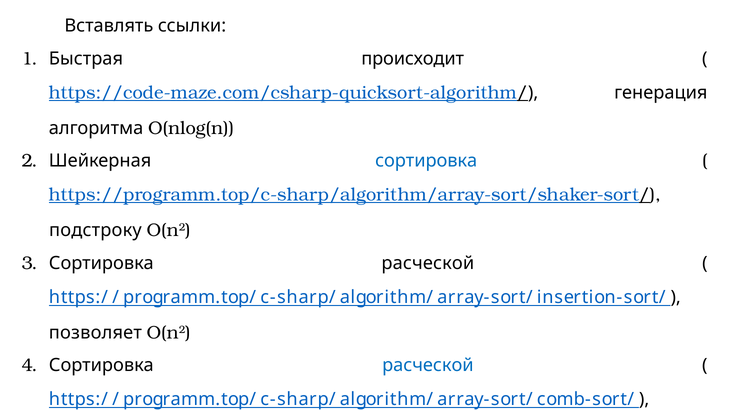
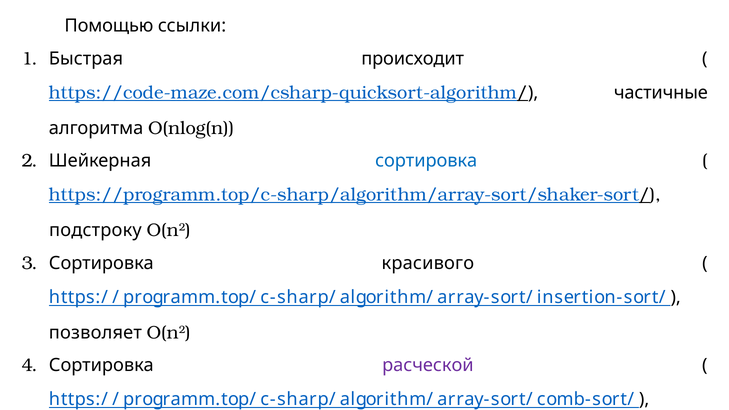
Вставлять: Вставлять -> Помощью
генерация: генерация -> частичные
расческой at (428, 263): расческой -> красивого
расческой at (428, 365) colour: blue -> purple
